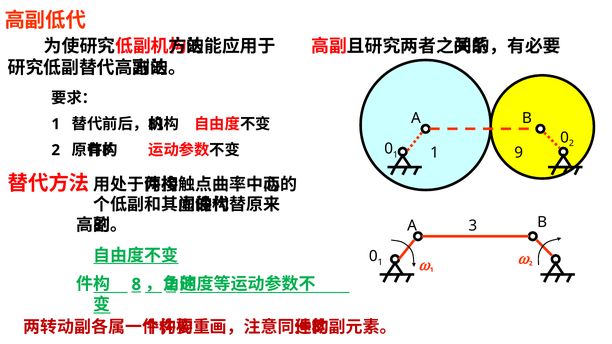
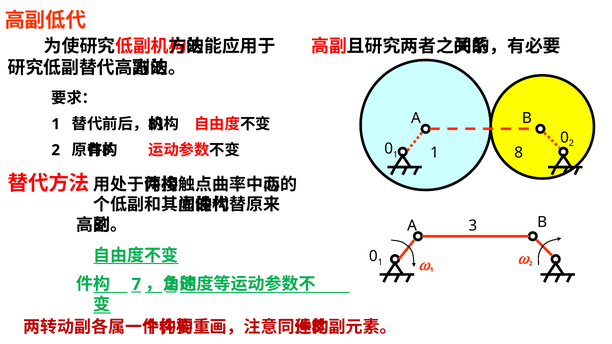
9: 9 -> 8
8: 8 -> 7
